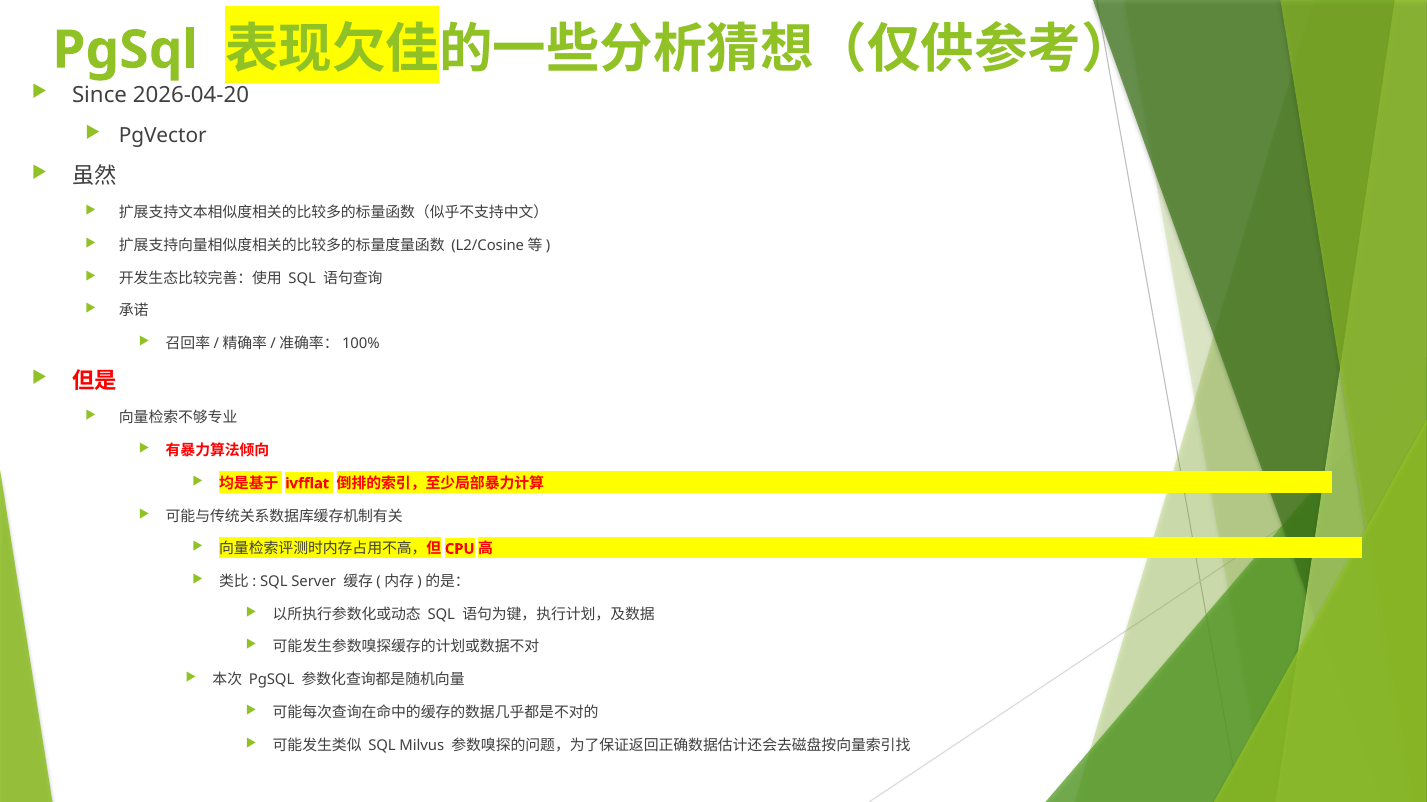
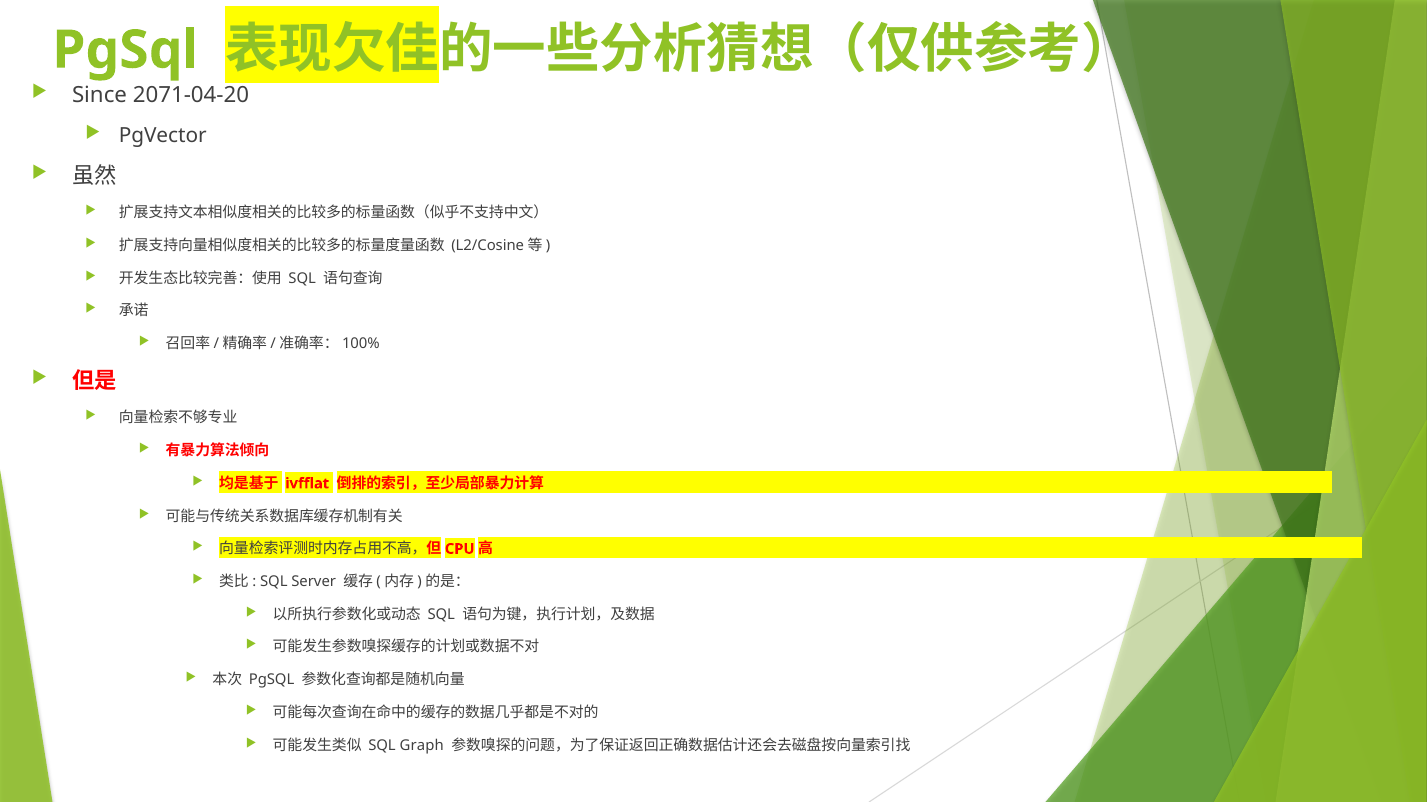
2026-04-20: 2026-04-20 -> 2071-04-20
Milvus: Milvus -> Graph
